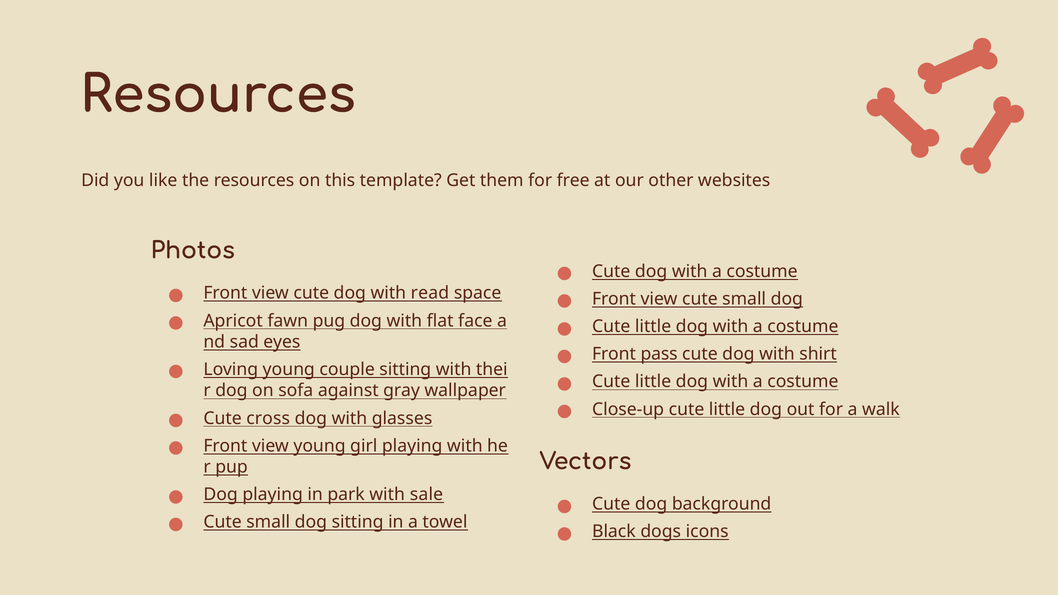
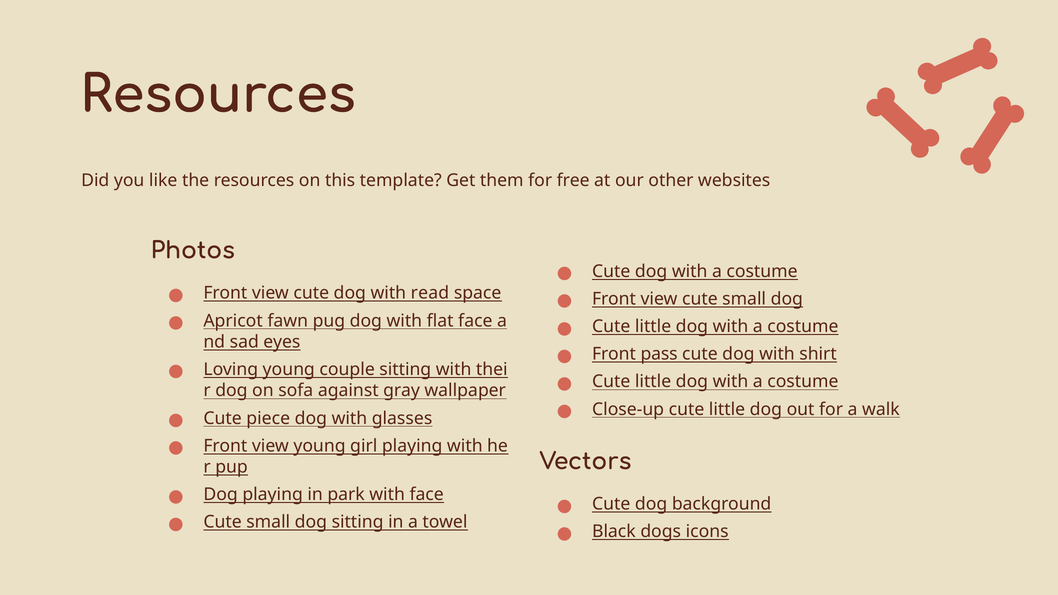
cross: cross -> piece
with sale: sale -> face
